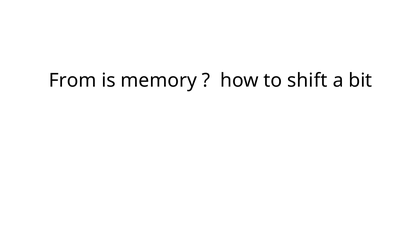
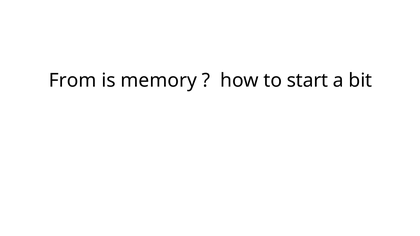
shift: shift -> start
